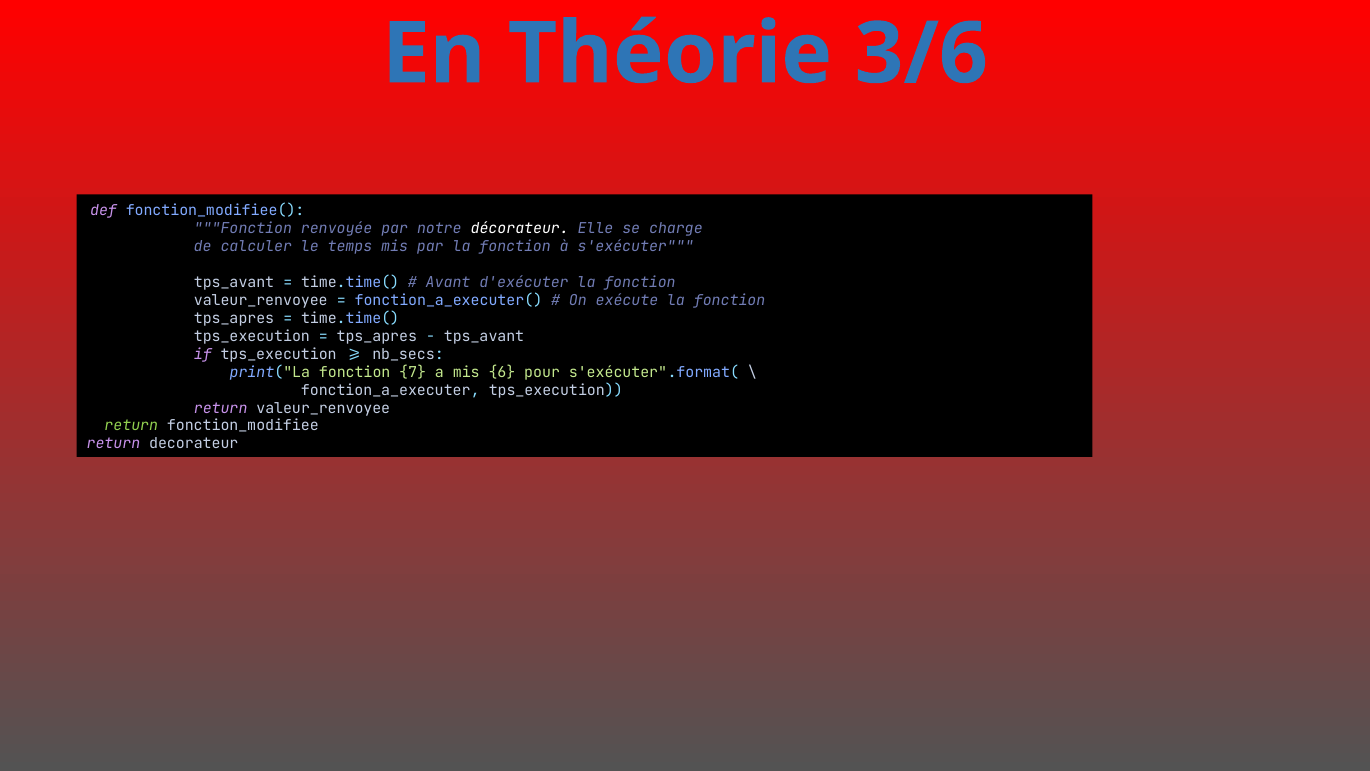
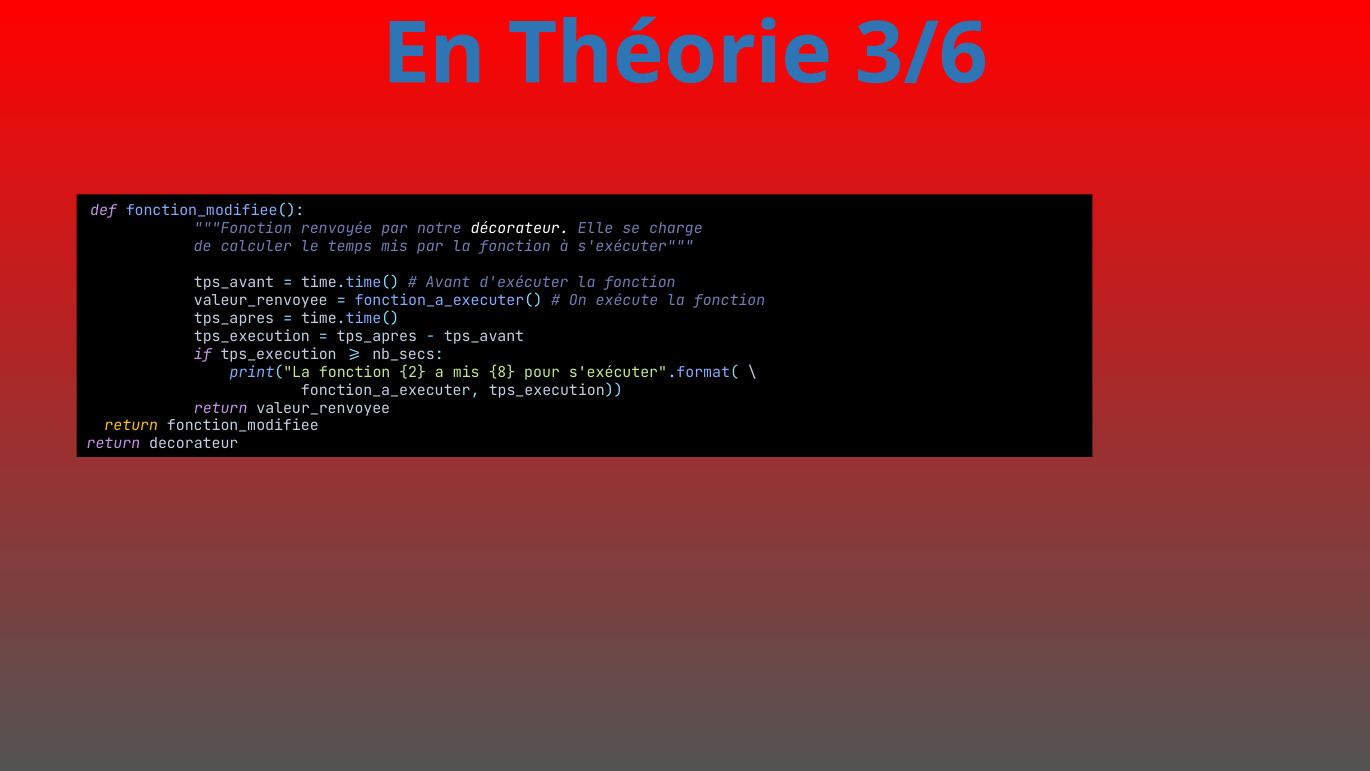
7: 7 -> 2
6: 6 -> 8
return at (131, 426) colour: light green -> yellow
